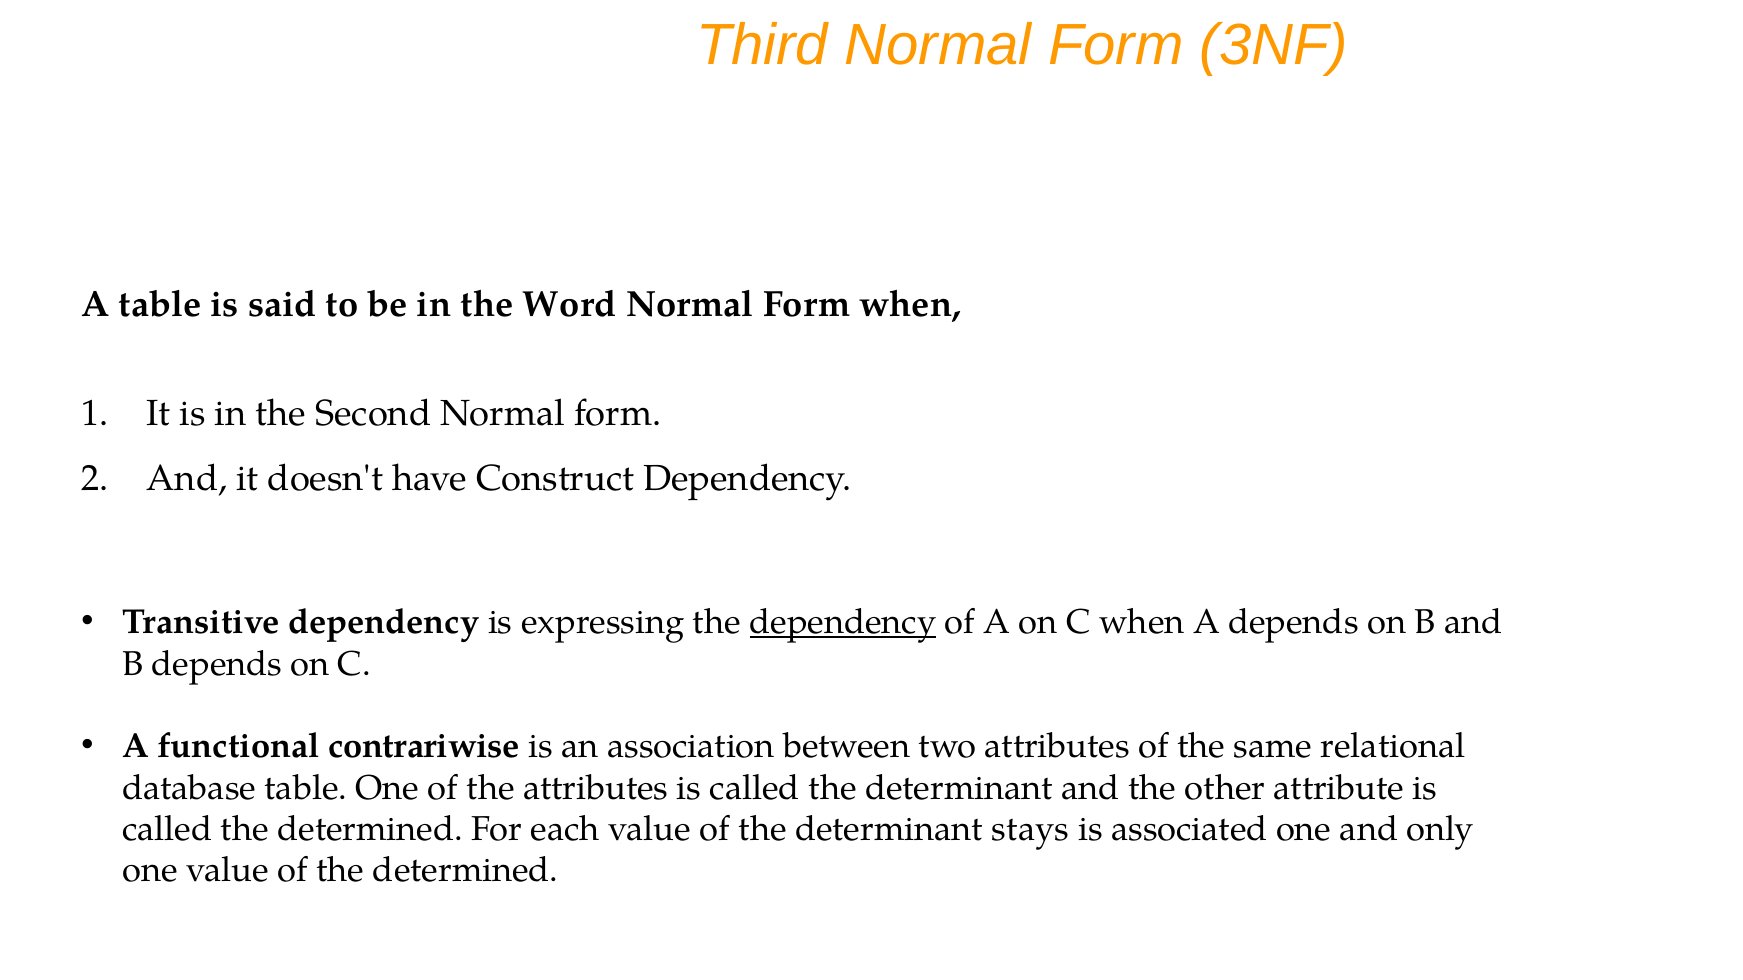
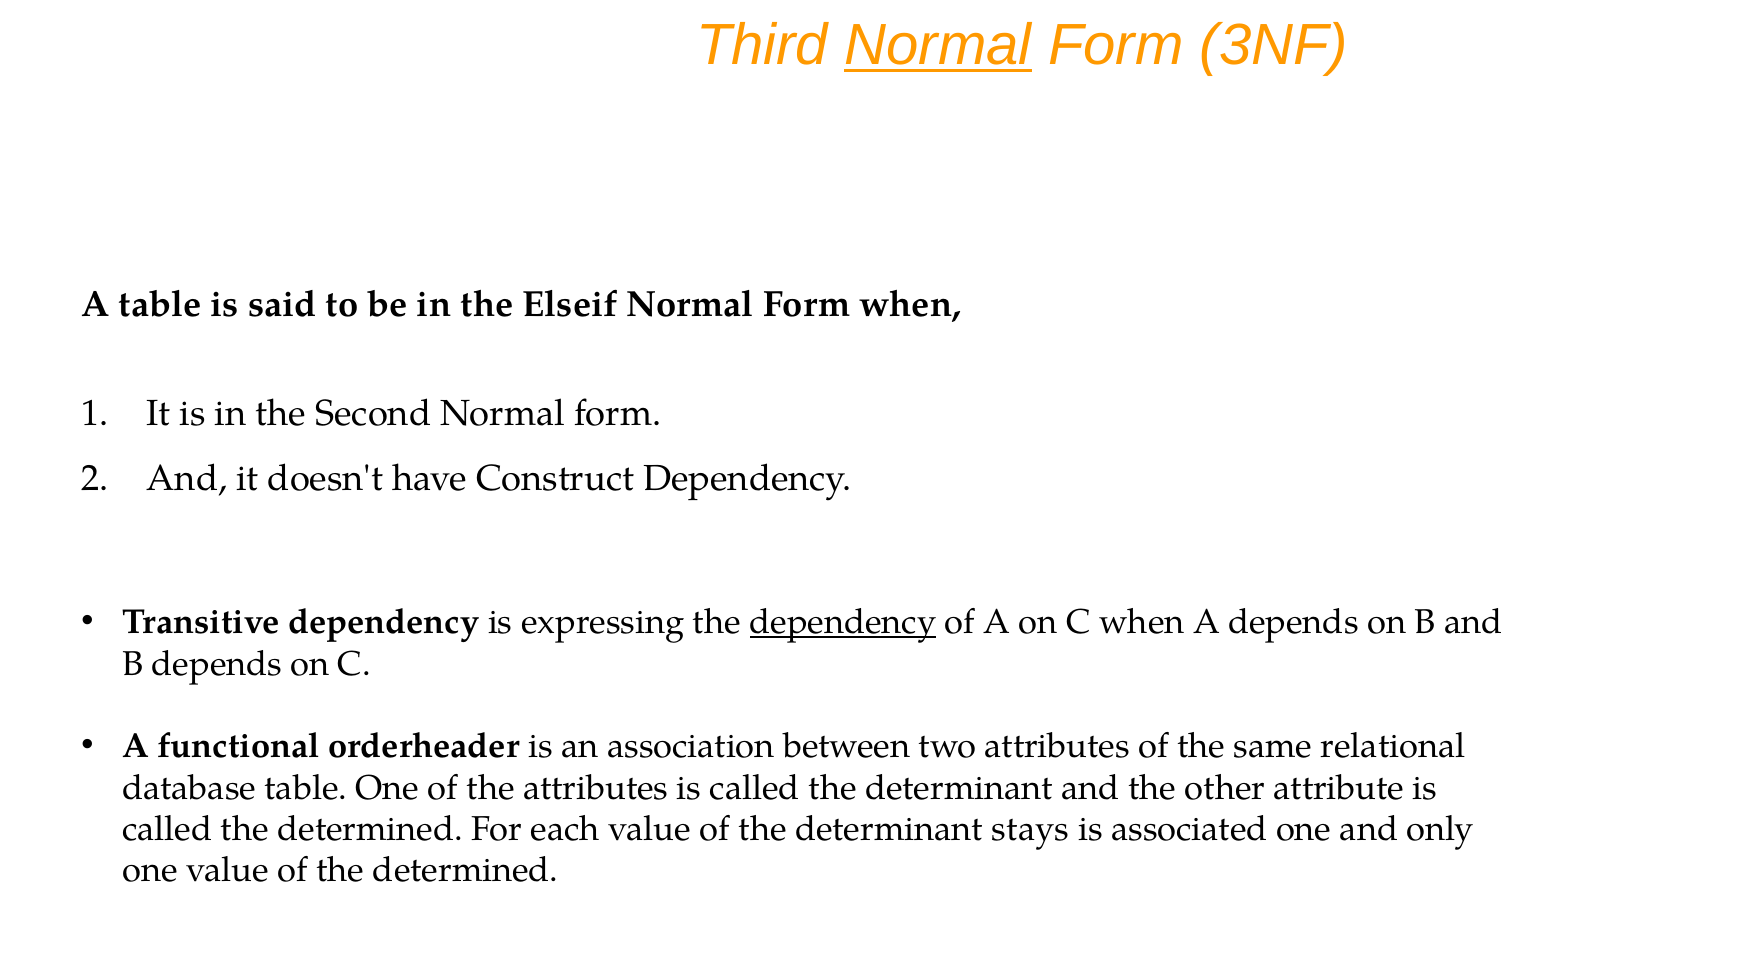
Normal at (938, 45) underline: none -> present
Word: Word -> Elseif
contrariwise: contrariwise -> orderheader
